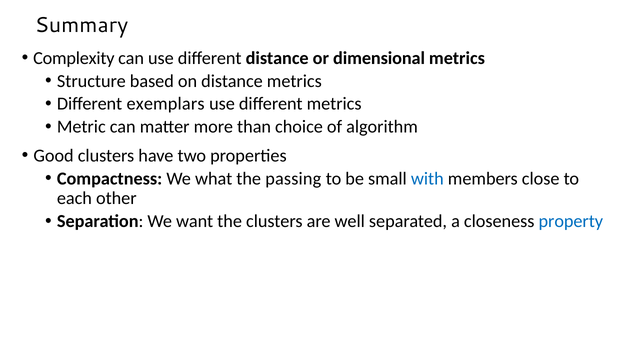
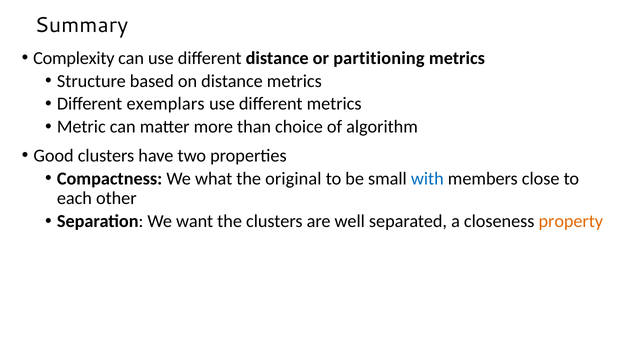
dimensional: dimensional -> partitioning
passing: passing -> original
property colour: blue -> orange
